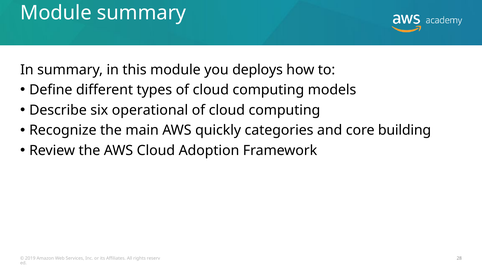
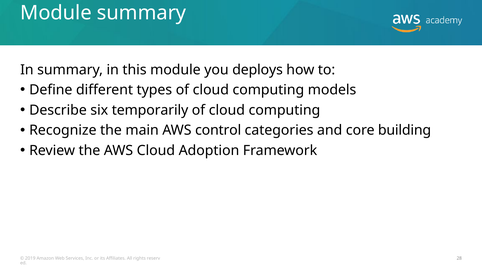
operational: operational -> temporarily
quickly: quickly -> control
